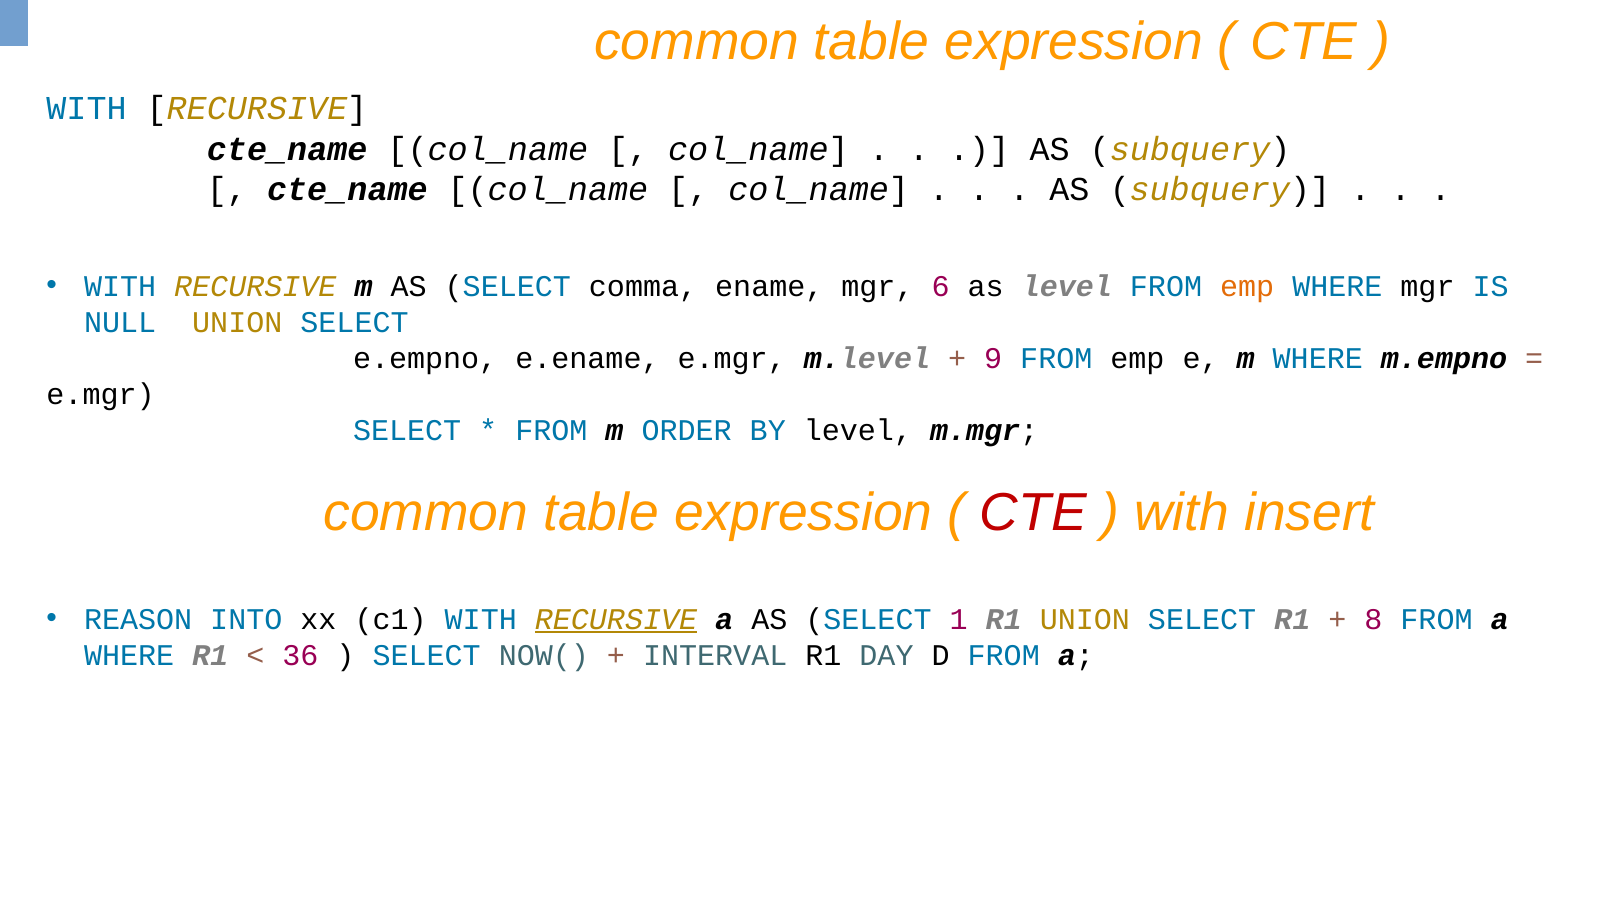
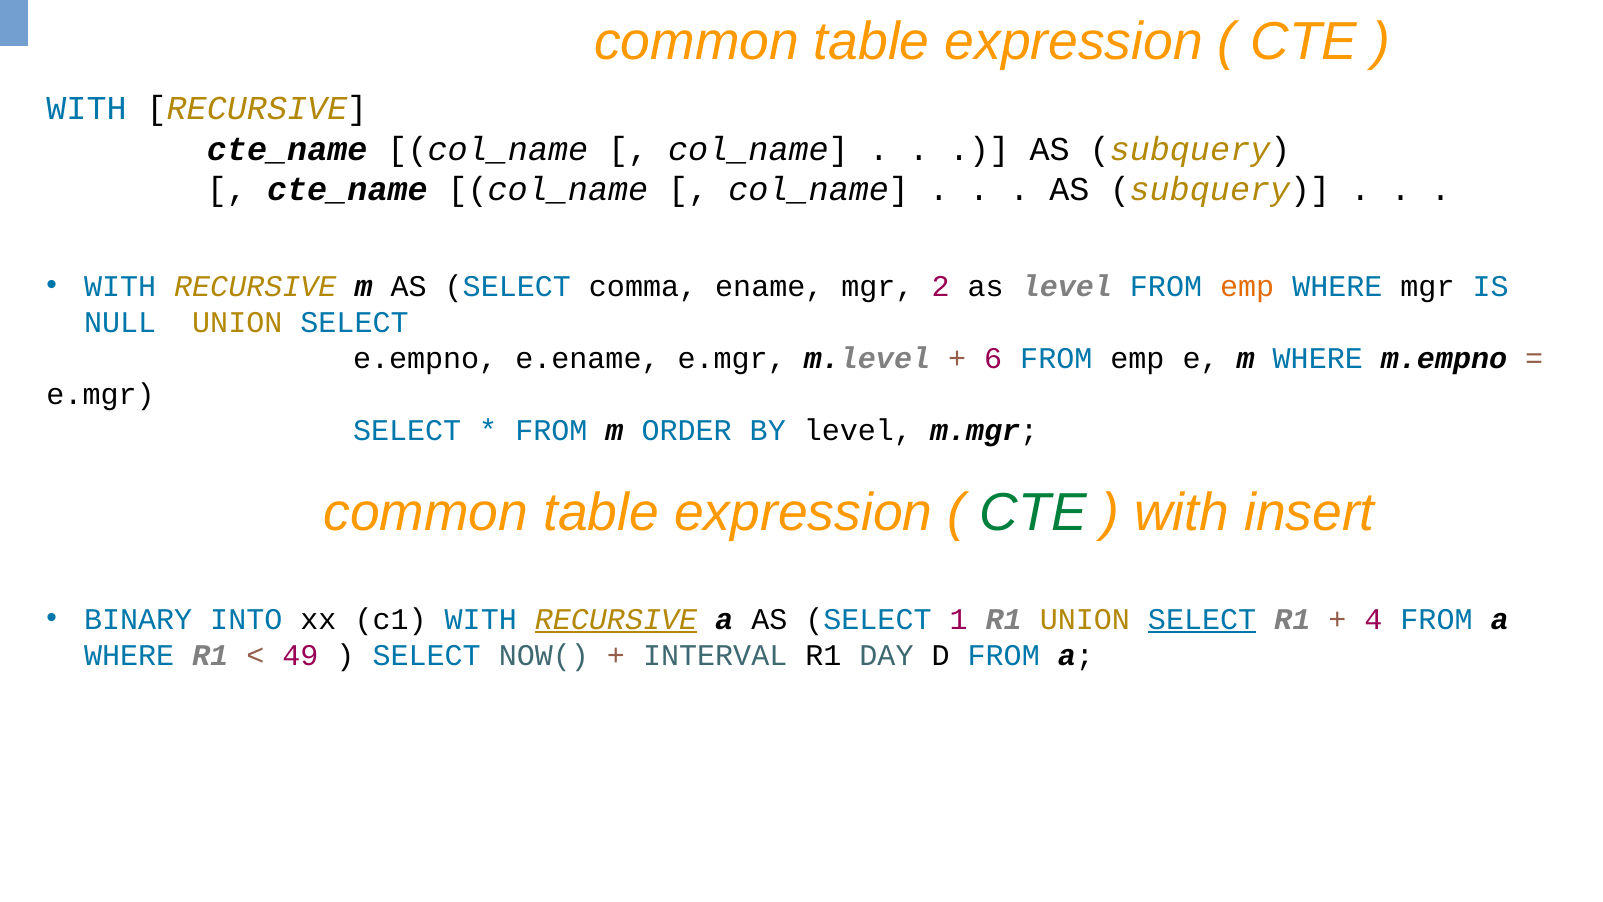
6: 6 -> 2
9: 9 -> 6
CTE at (1033, 513) colour: red -> green
REASON: REASON -> BINARY
SELECT at (1202, 619) underline: none -> present
8: 8 -> 4
36: 36 -> 49
